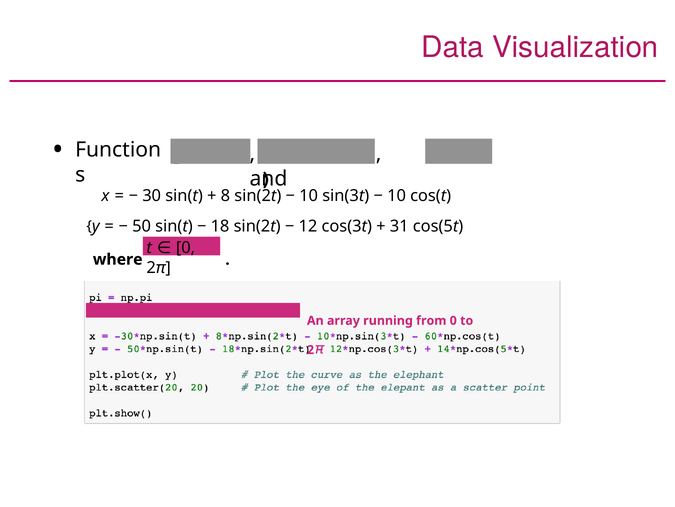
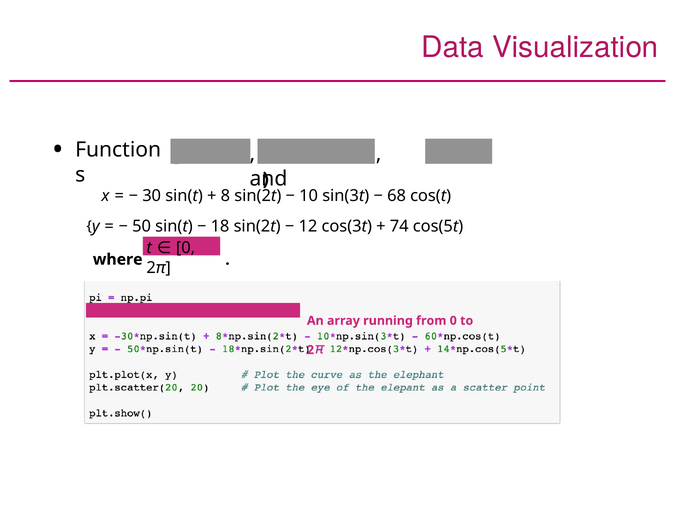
10 at (397, 195): 10 -> 68
31: 31 -> 74
